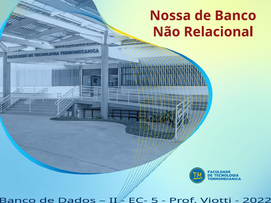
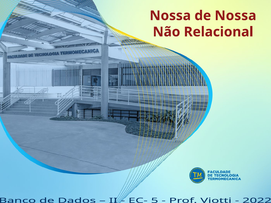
de Banco: Banco -> Nossa
